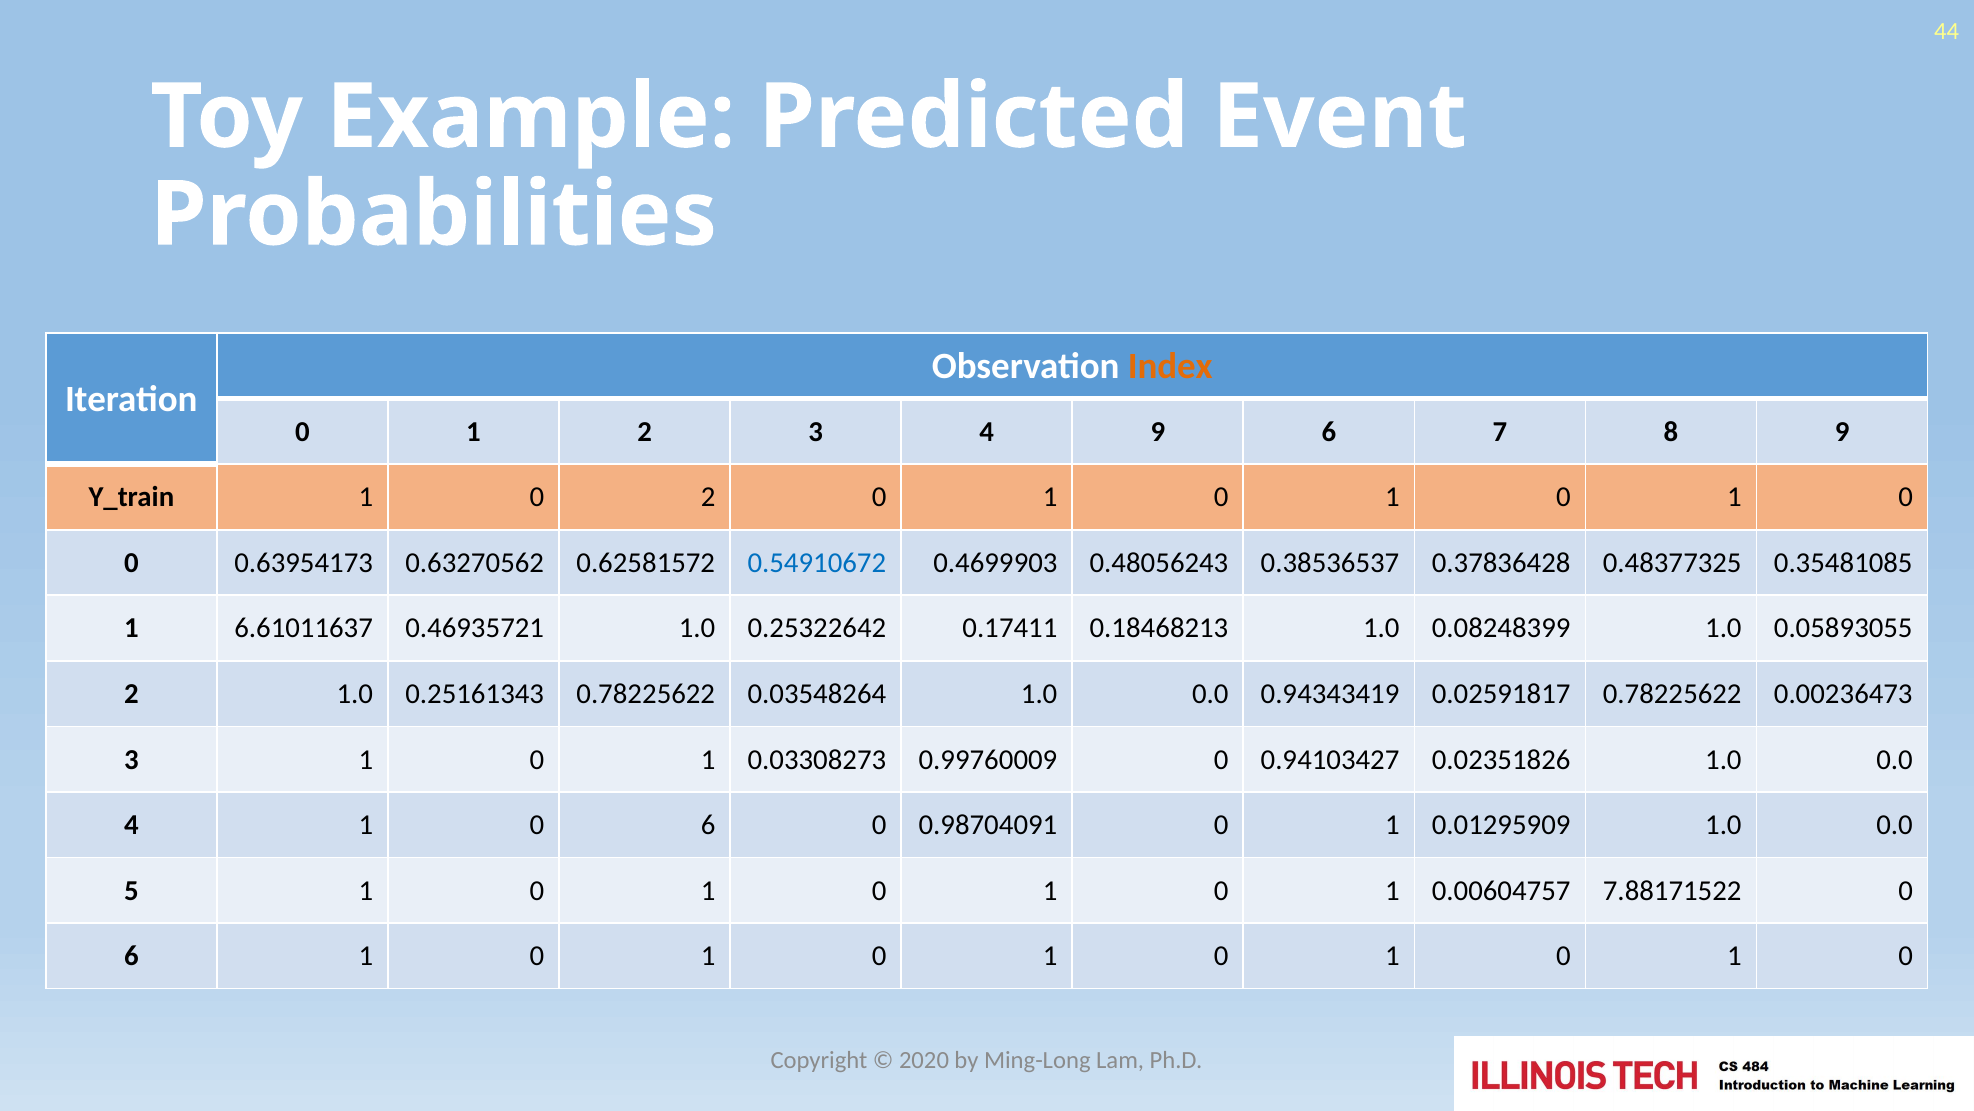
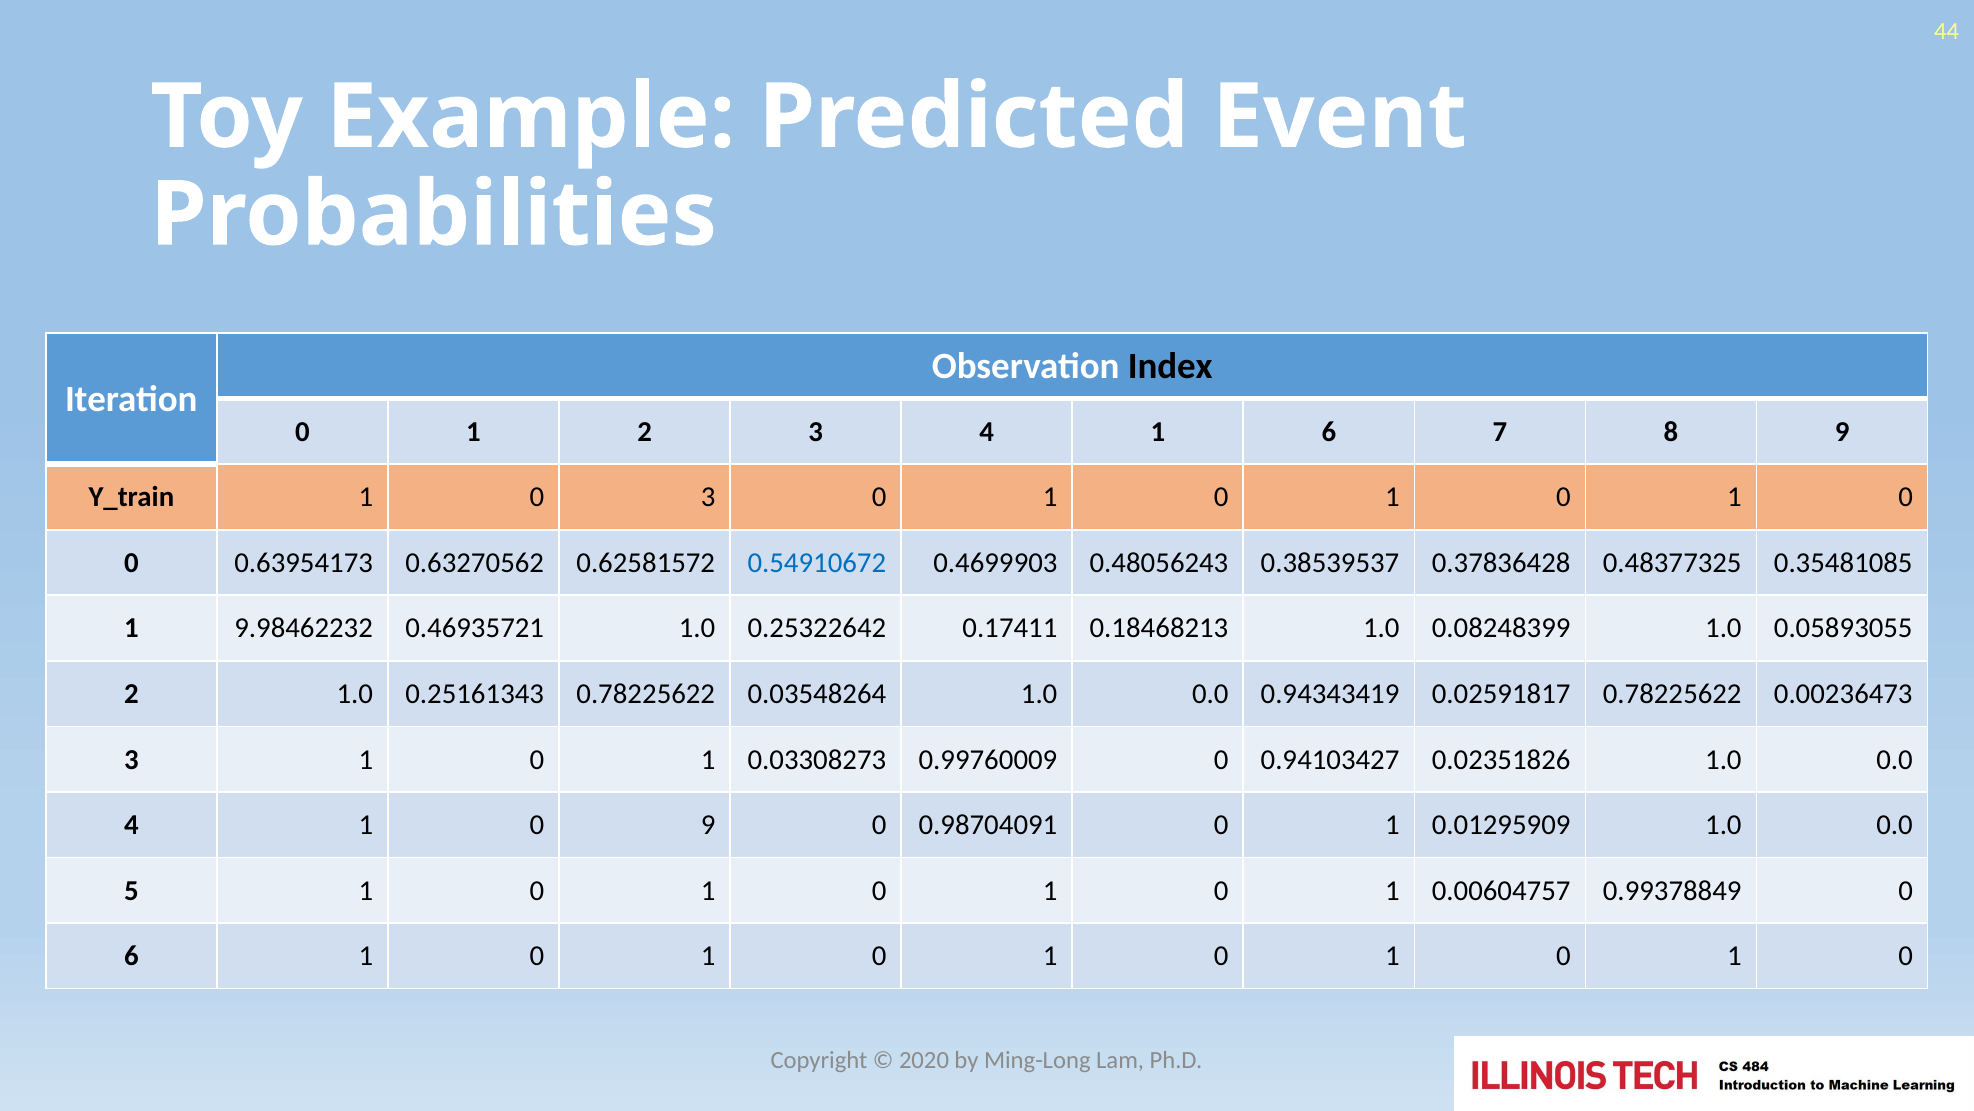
Index colour: orange -> black
3 4 9: 9 -> 1
0 2: 2 -> 3
0.38536537: 0.38536537 -> 0.38539537
6.61011637: 6.61011637 -> 9.98462232
1 0 6: 6 -> 9
7.88171522: 7.88171522 -> 0.99378849
